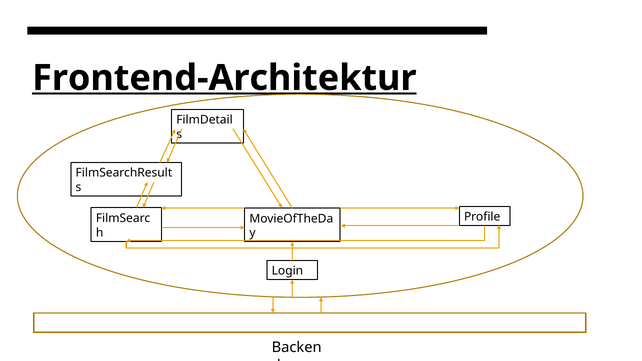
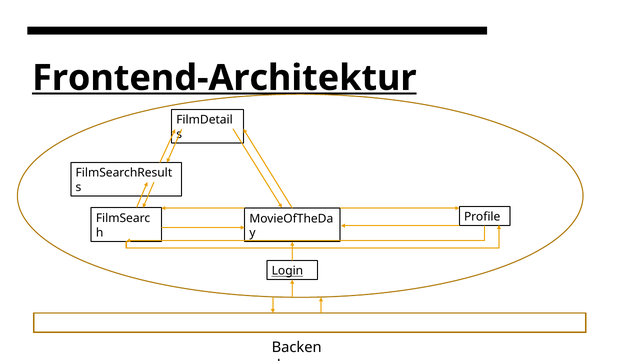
Login underline: none -> present
